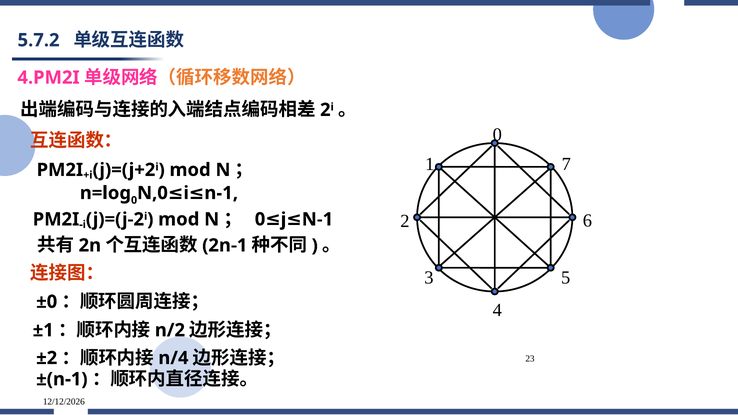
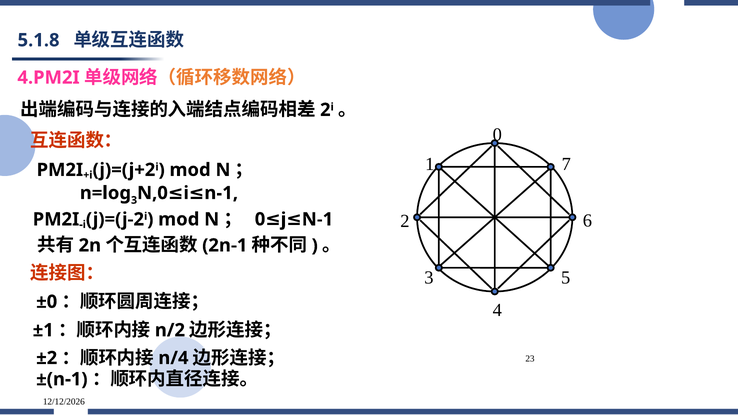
5.7.2: 5.7.2 -> 5.1.8
0 at (134, 200): 0 -> 3
